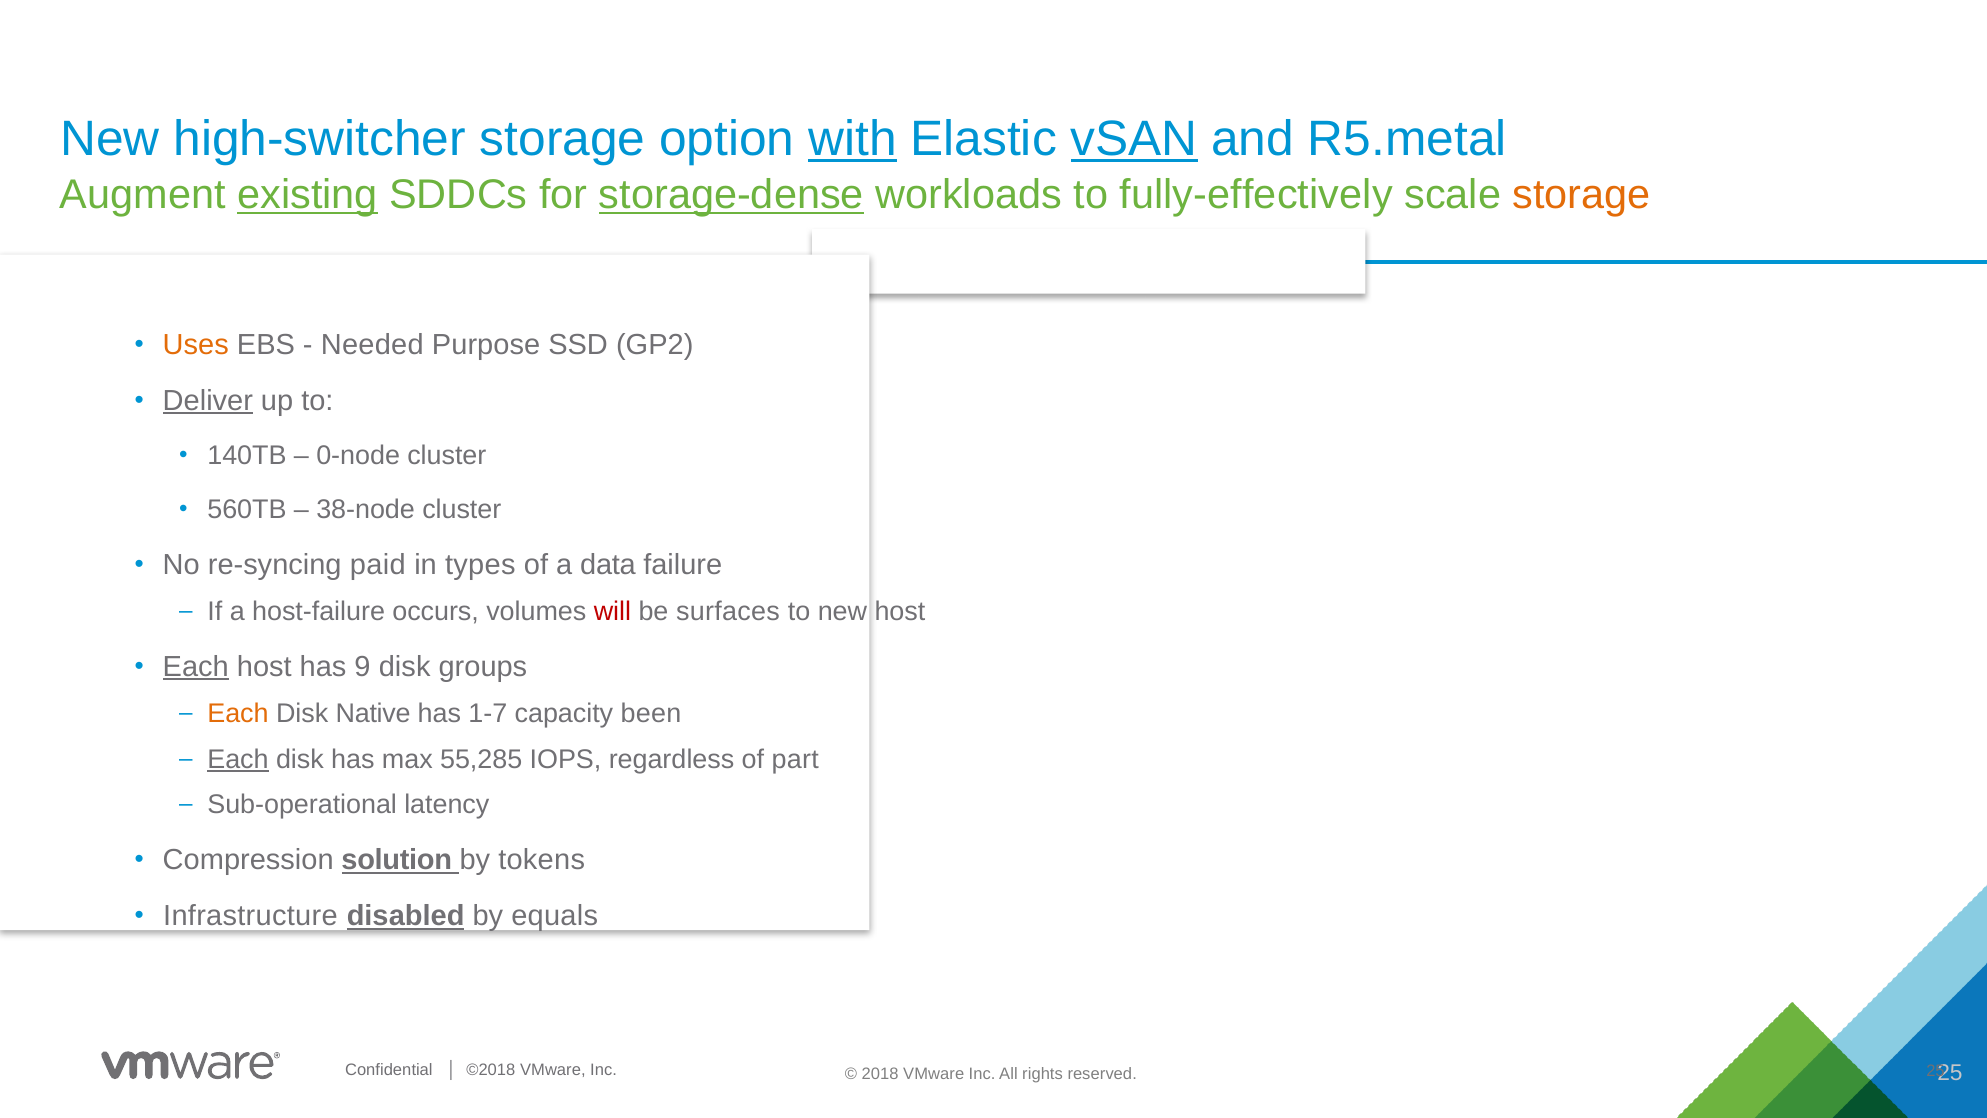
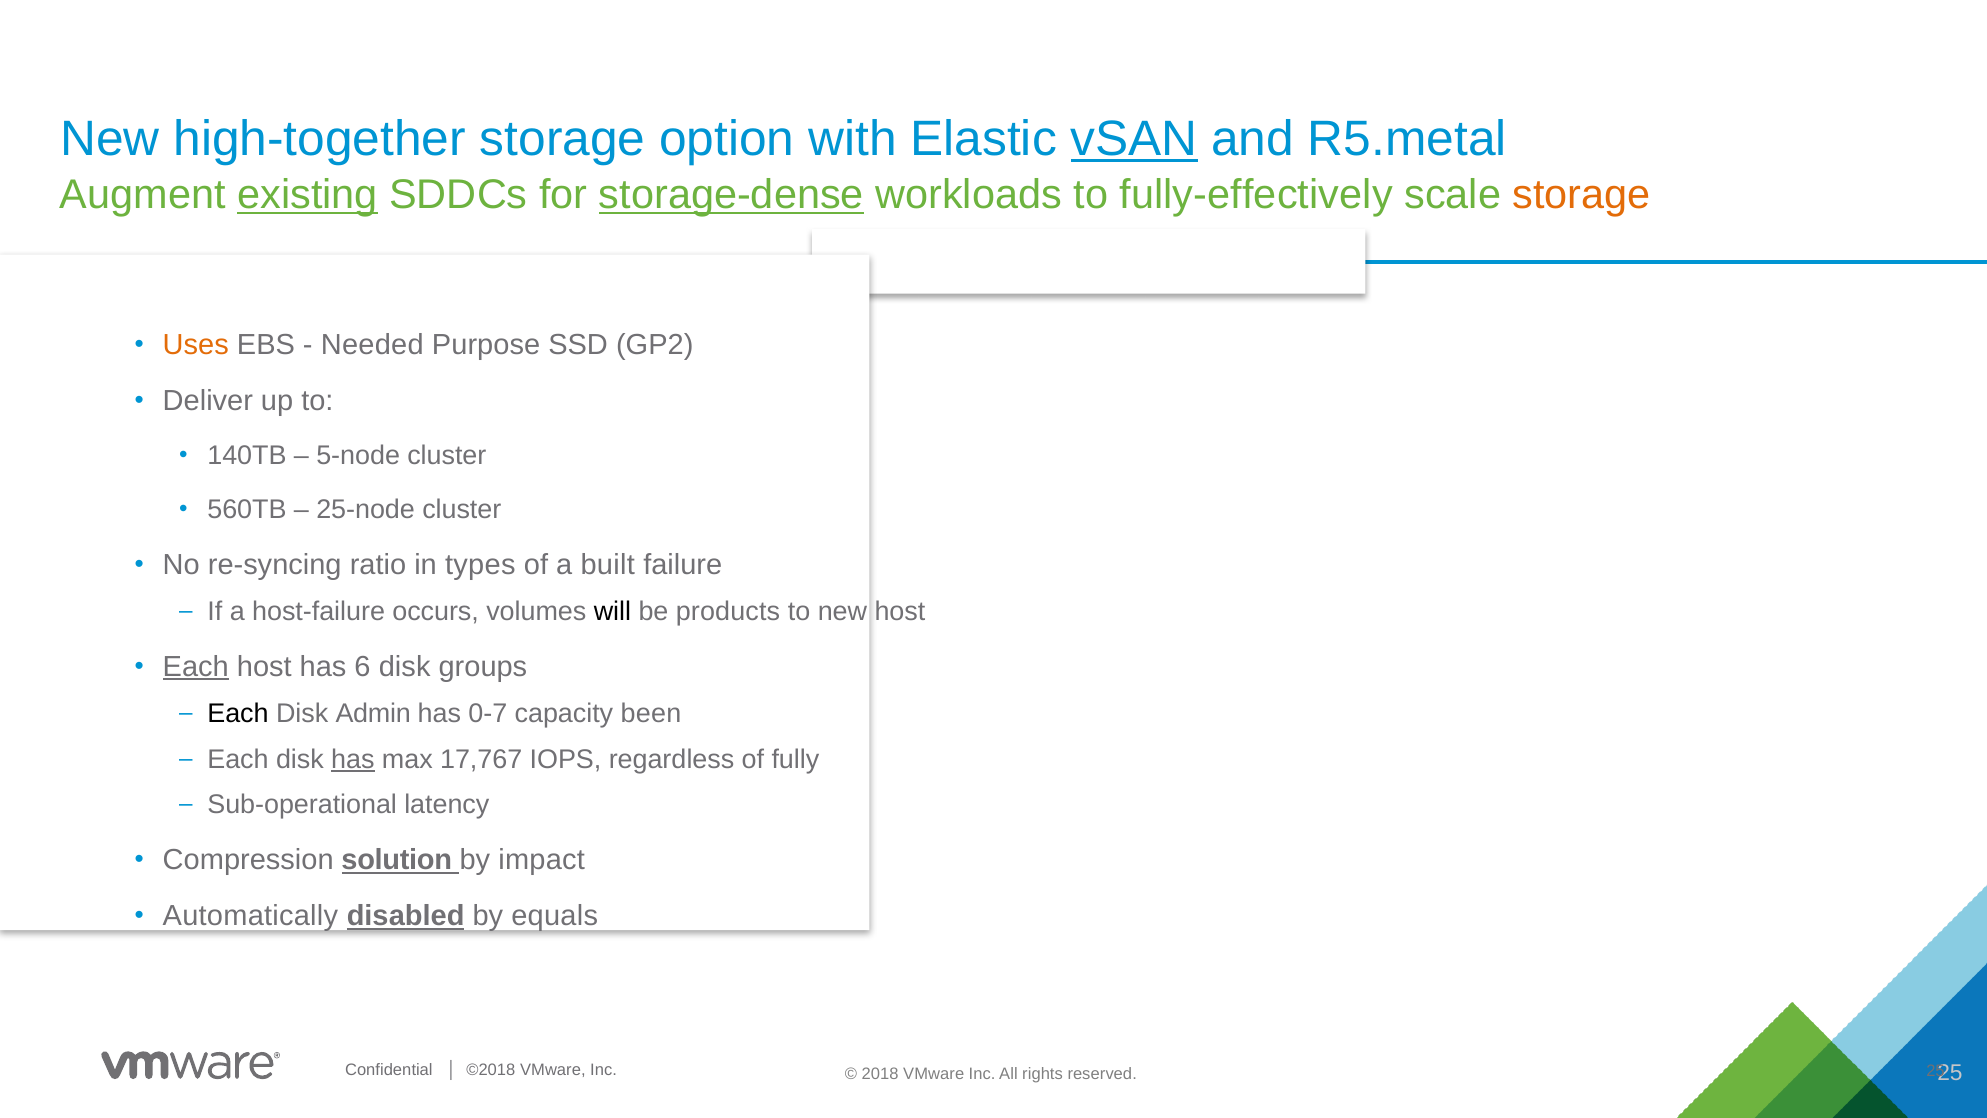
high-switcher: high-switcher -> high-together
with underline: present -> none
Deliver underline: present -> none
0-node: 0-node -> 5-node
38-node: 38-node -> 25-node
paid: paid -> ratio
data: data -> built
will colour: red -> black
surfaces: surfaces -> products
9: 9 -> 6
Each at (238, 713) colour: orange -> black
Native: Native -> Admin
1-7: 1-7 -> 0-7
Each at (238, 759) underline: present -> none
has at (353, 759) underline: none -> present
55,285: 55,285 -> 17,767
part: part -> fully
tokens: tokens -> impact
Infrastructure: Infrastructure -> Automatically
